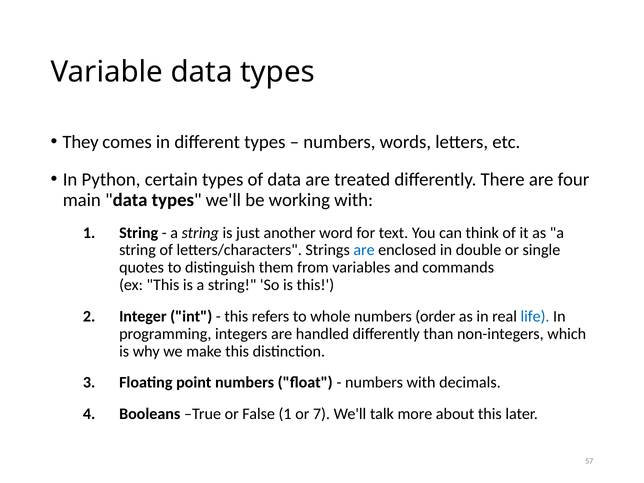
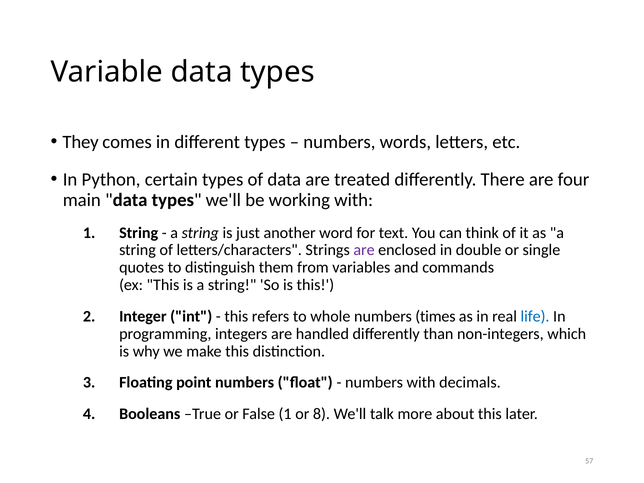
are at (364, 250) colour: blue -> purple
order: order -> times
7: 7 -> 8
